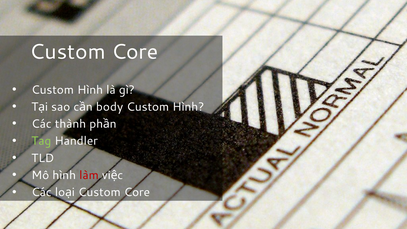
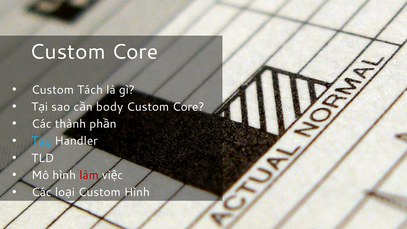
Hình at (90, 90): Hình -> Tách
Hình at (188, 107): Hình -> Core
Tag colour: light green -> light blue
Core at (137, 192): Core -> Hình
